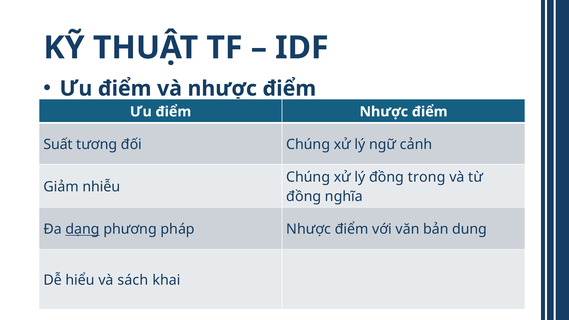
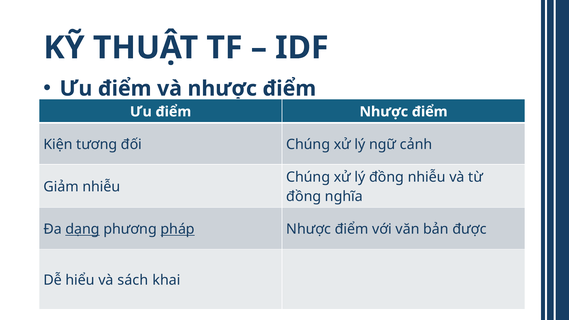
Suất: Suất -> Kiện
đồng trong: trong -> nhiễu
pháp underline: none -> present
dung: dung -> được
